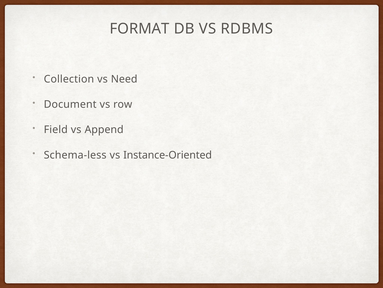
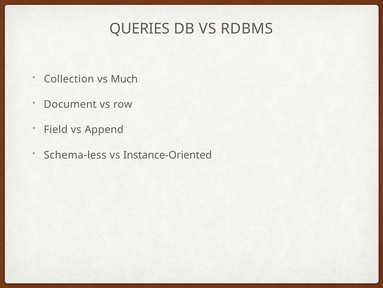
FORMAT: FORMAT -> QUERIES
Need: Need -> Much
